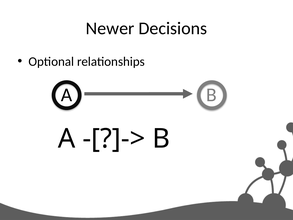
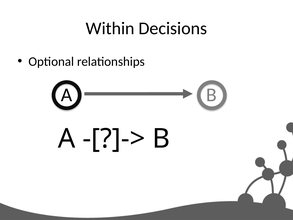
Newer: Newer -> Within
